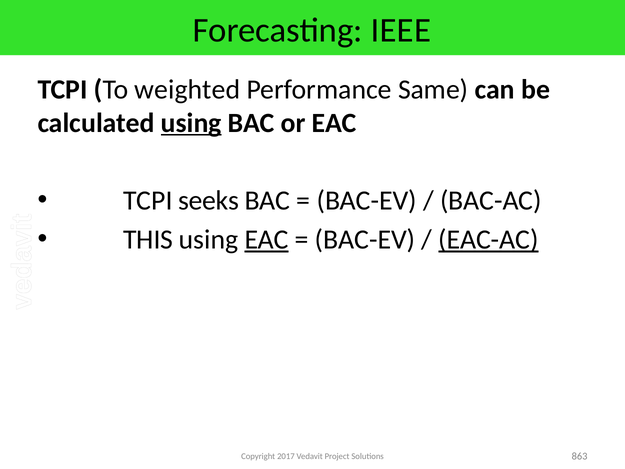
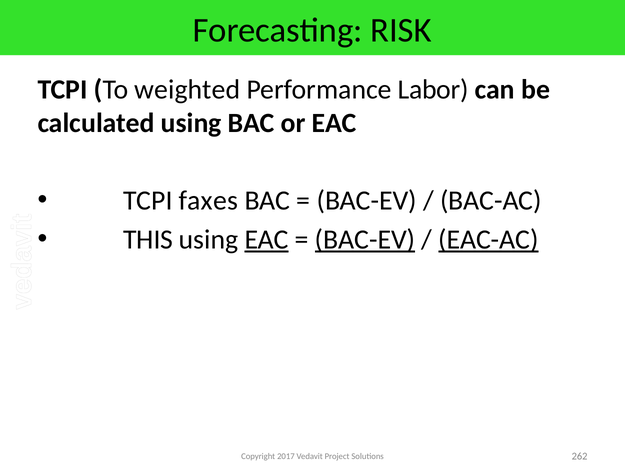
IEEE: IEEE -> RISK
Same: Same -> Labor
using at (191, 123) underline: present -> none
seeks: seeks -> faxes
BAC-EV at (365, 240) underline: none -> present
863: 863 -> 262
